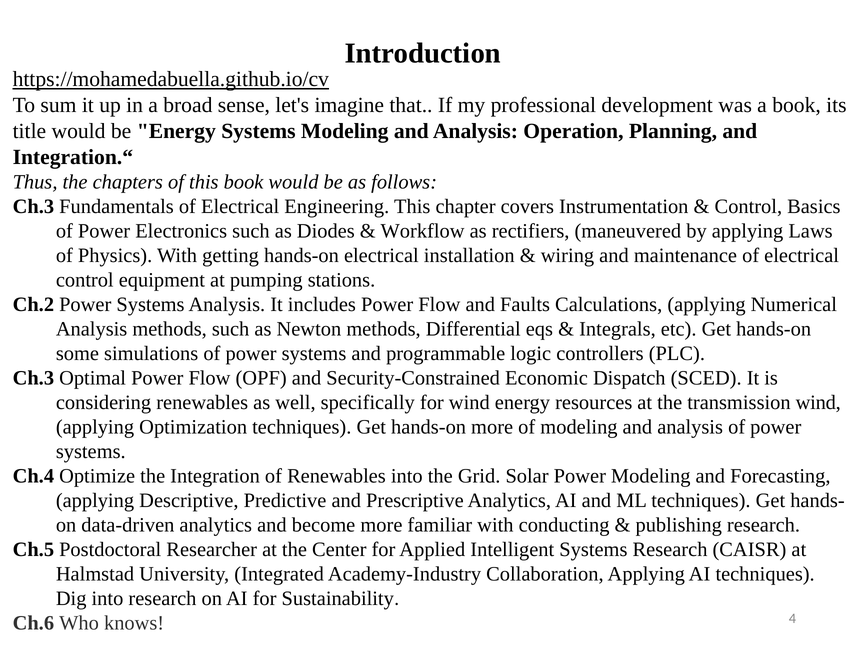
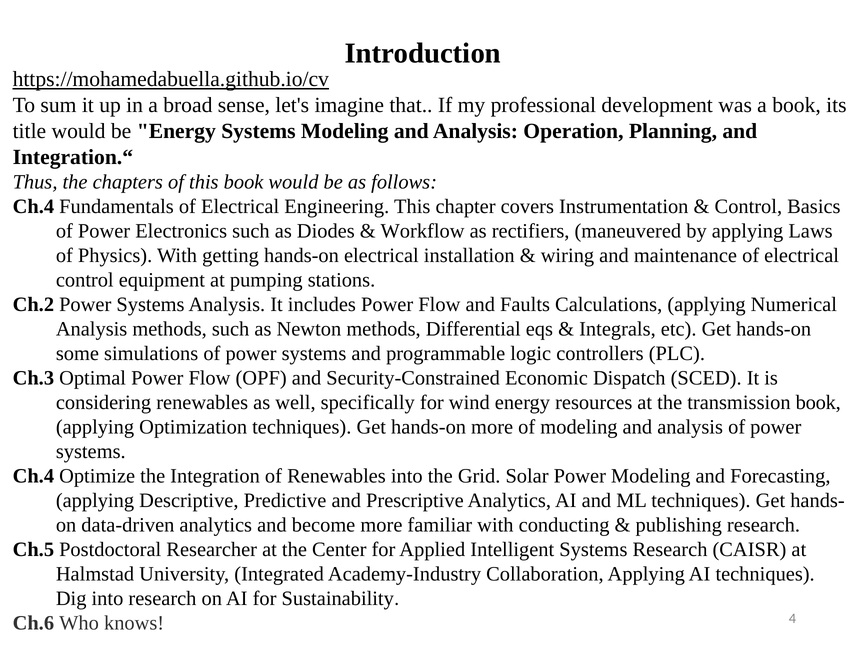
Ch.3 at (33, 207): Ch.3 -> Ch.4
transmission wind: wind -> book
